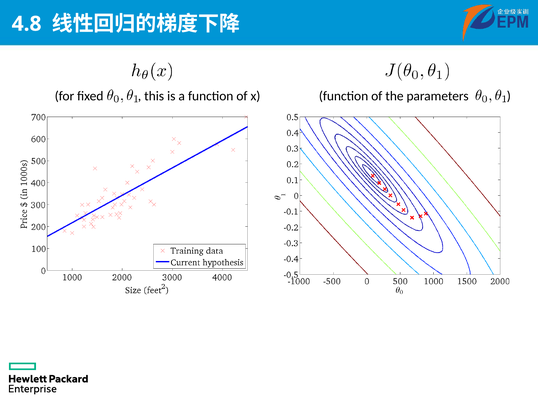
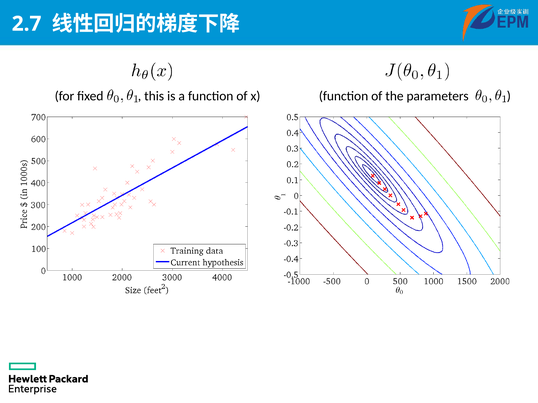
4.8: 4.8 -> 2.7
